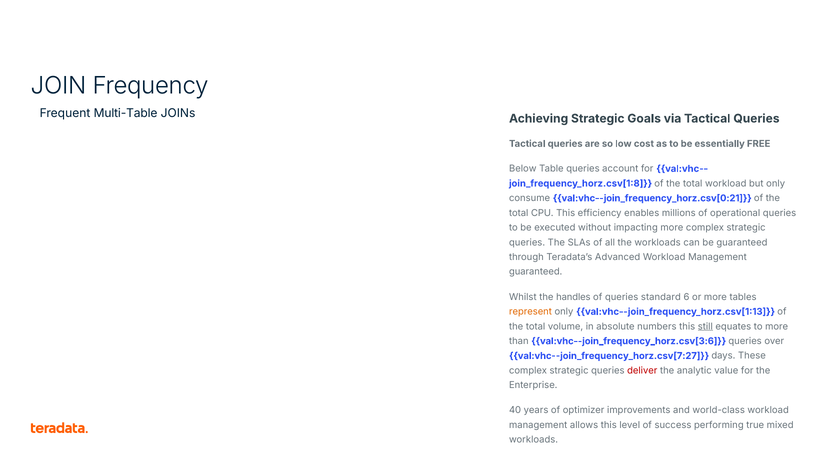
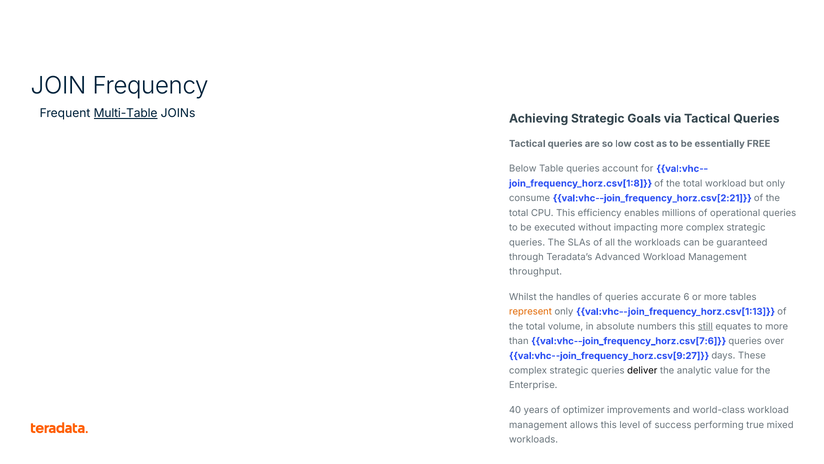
Multi-Table underline: none -> present
val:vhc--join_frequency_horz.csv[0:21: val:vhc--join_frequency_horz.csv[0:21 -> val:vhc--join_frequency_horz.csv[2:21
guaranteed at (536, 272): guaranteed -> throughput
standard: standard -> accurate
val:vhc--join_frequency_horz.csv[3:6: val:vhc--join_frequency_horz.csv[3:6 -> val:vhc--join_frequency_horz.csv[7:6
val:vhc--join_frequency_horz.csv[7:27: val:vhc--join_frequency_horz.csv[7:27 -> val:vhc--join_frequency_horz.csv[9:27
deliver colour: red -> black
